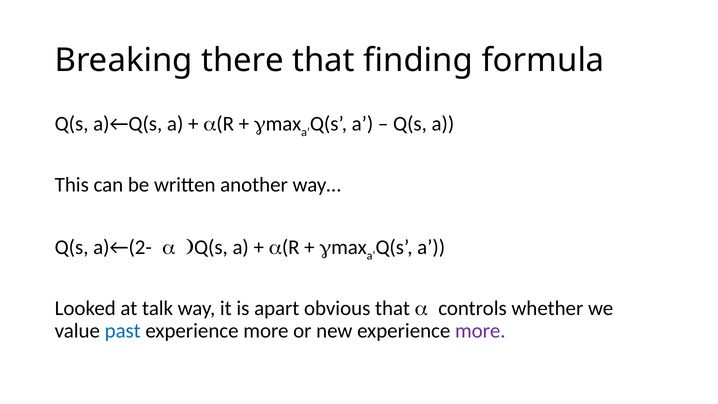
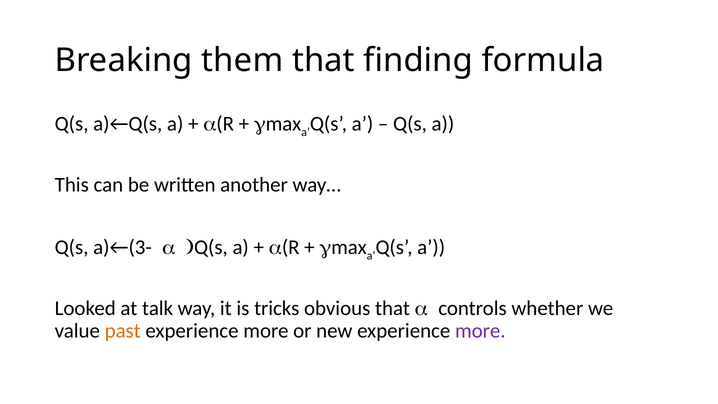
there: there -> them
a)←(2-: a)←(2- -> a)←(3-
apart: apart -> tricks
past colour: blue -> orange
